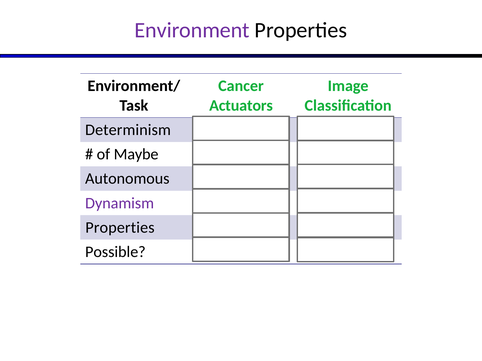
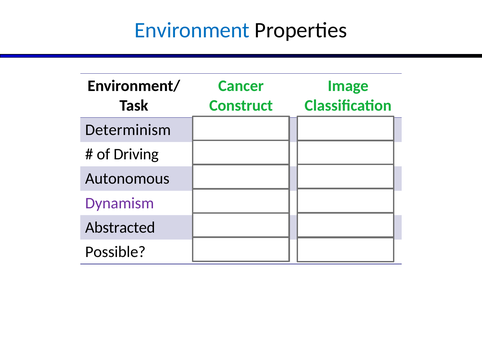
Environment colour: purple -> blue
Actuators: Actuators -> Construct
Maybe: Maybe -> Driving
Properties at (120, 228): Properties -> Abstracted
